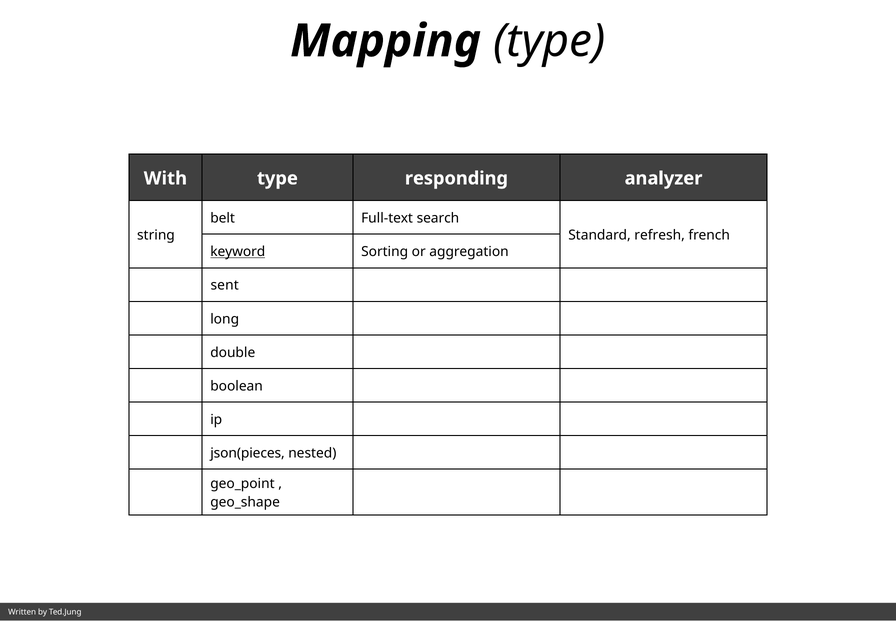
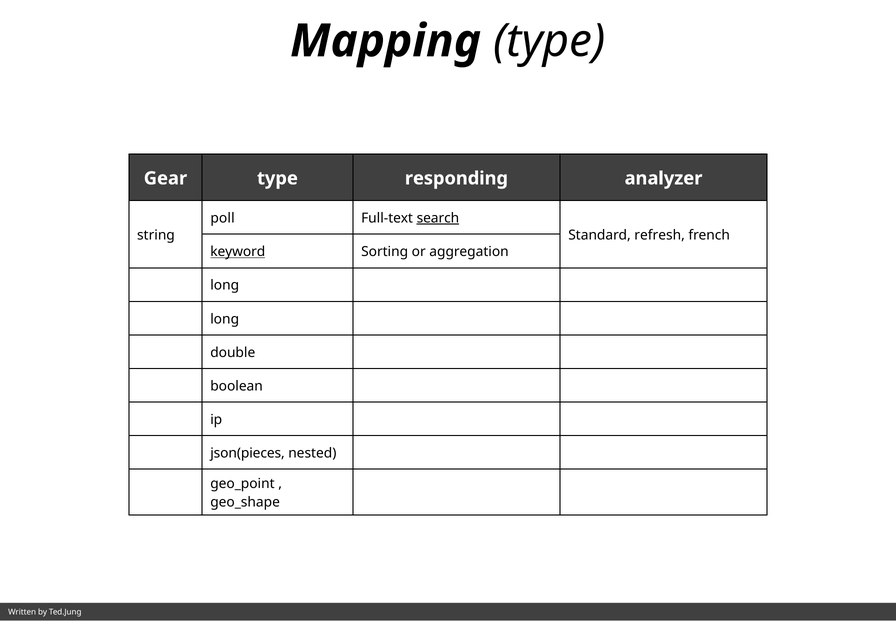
With: With -> Gear
belt: belt -> poll
search underline: none -> present
sent at (225, 285): sent -> long
